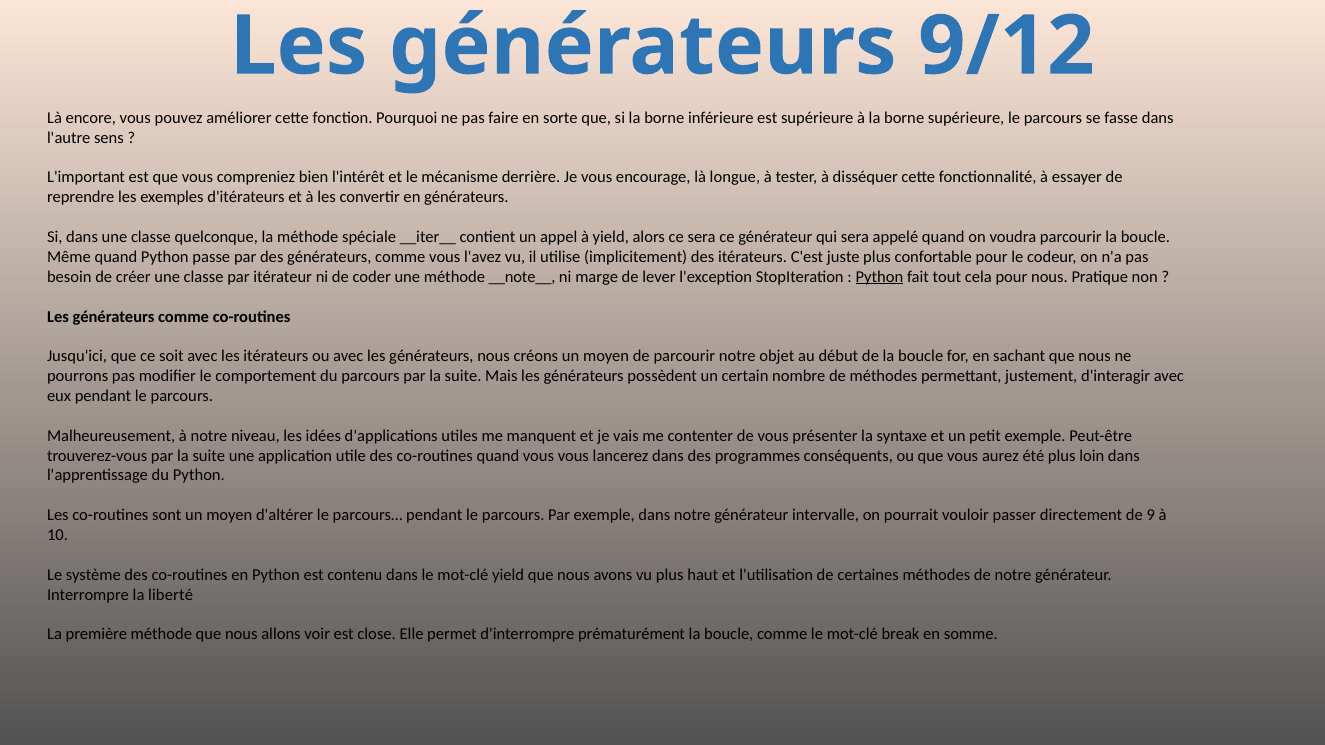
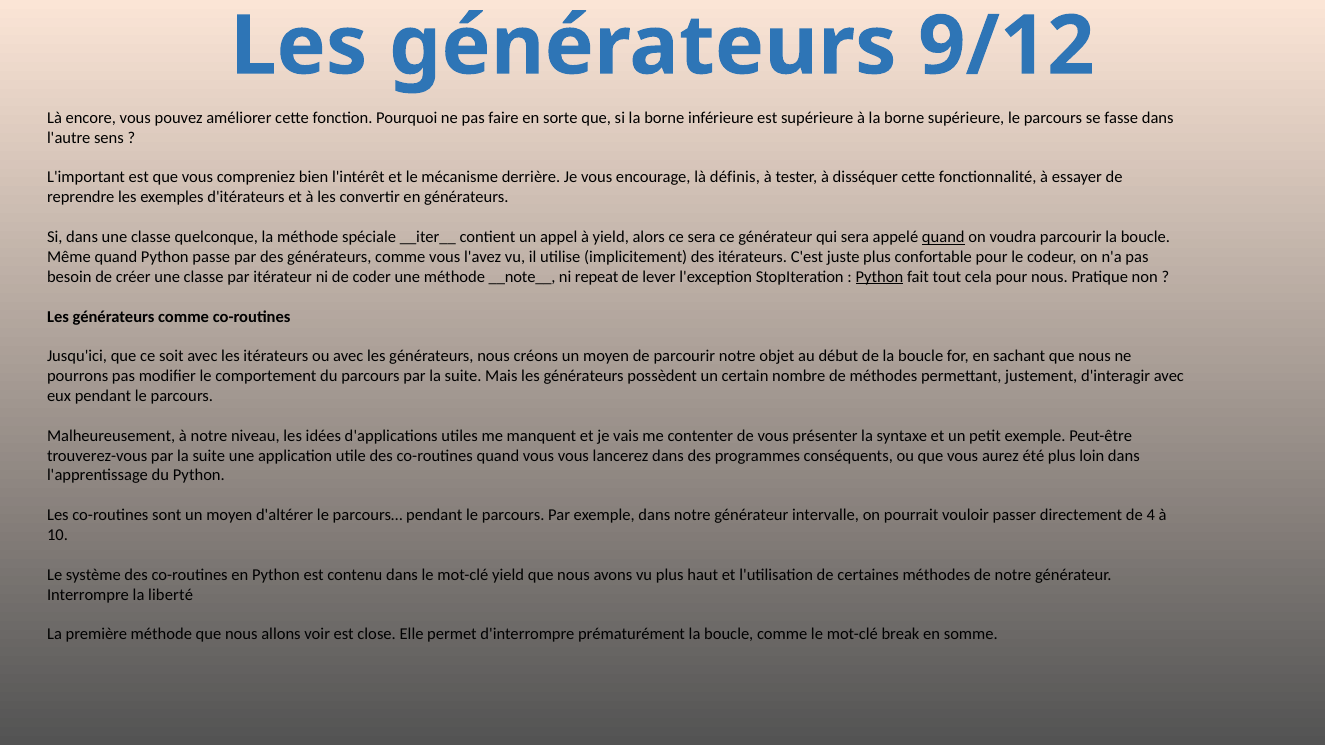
longue: longue -> définis
quand at (943, 237) underline: none -> present
marge: marge -> repeat
9: 9 -> 4
